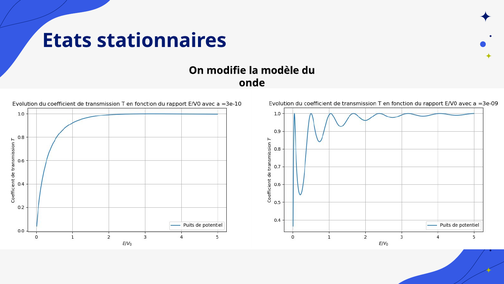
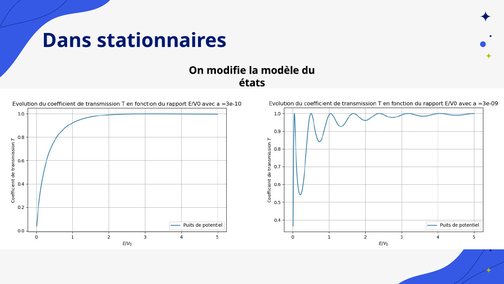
Etats: Etats -> Dans
onde: onde -> états
